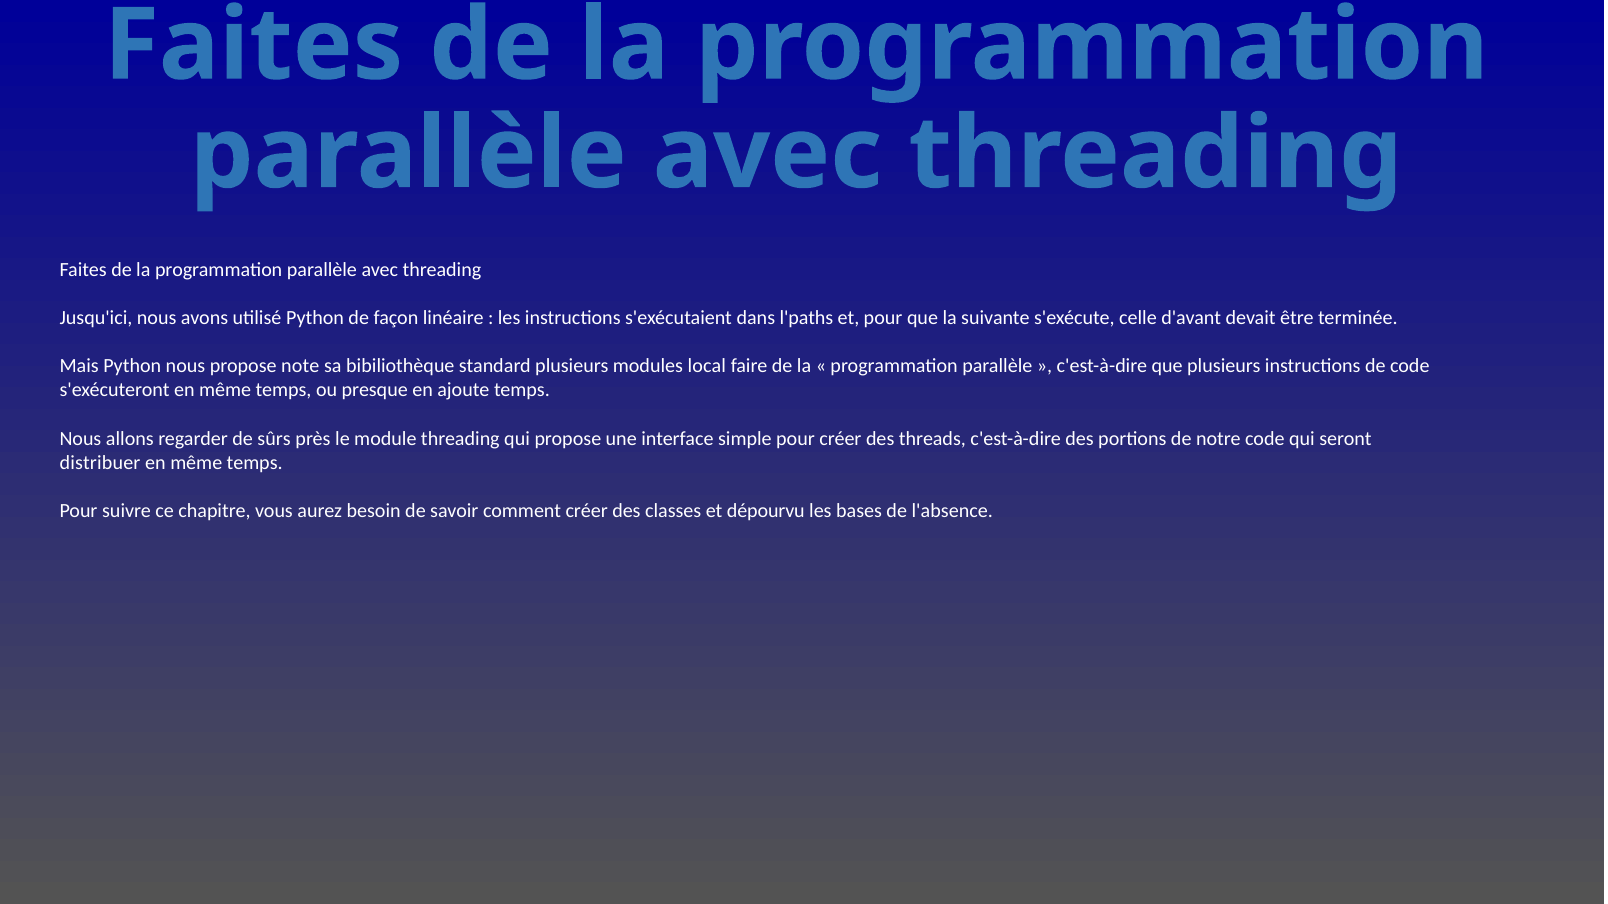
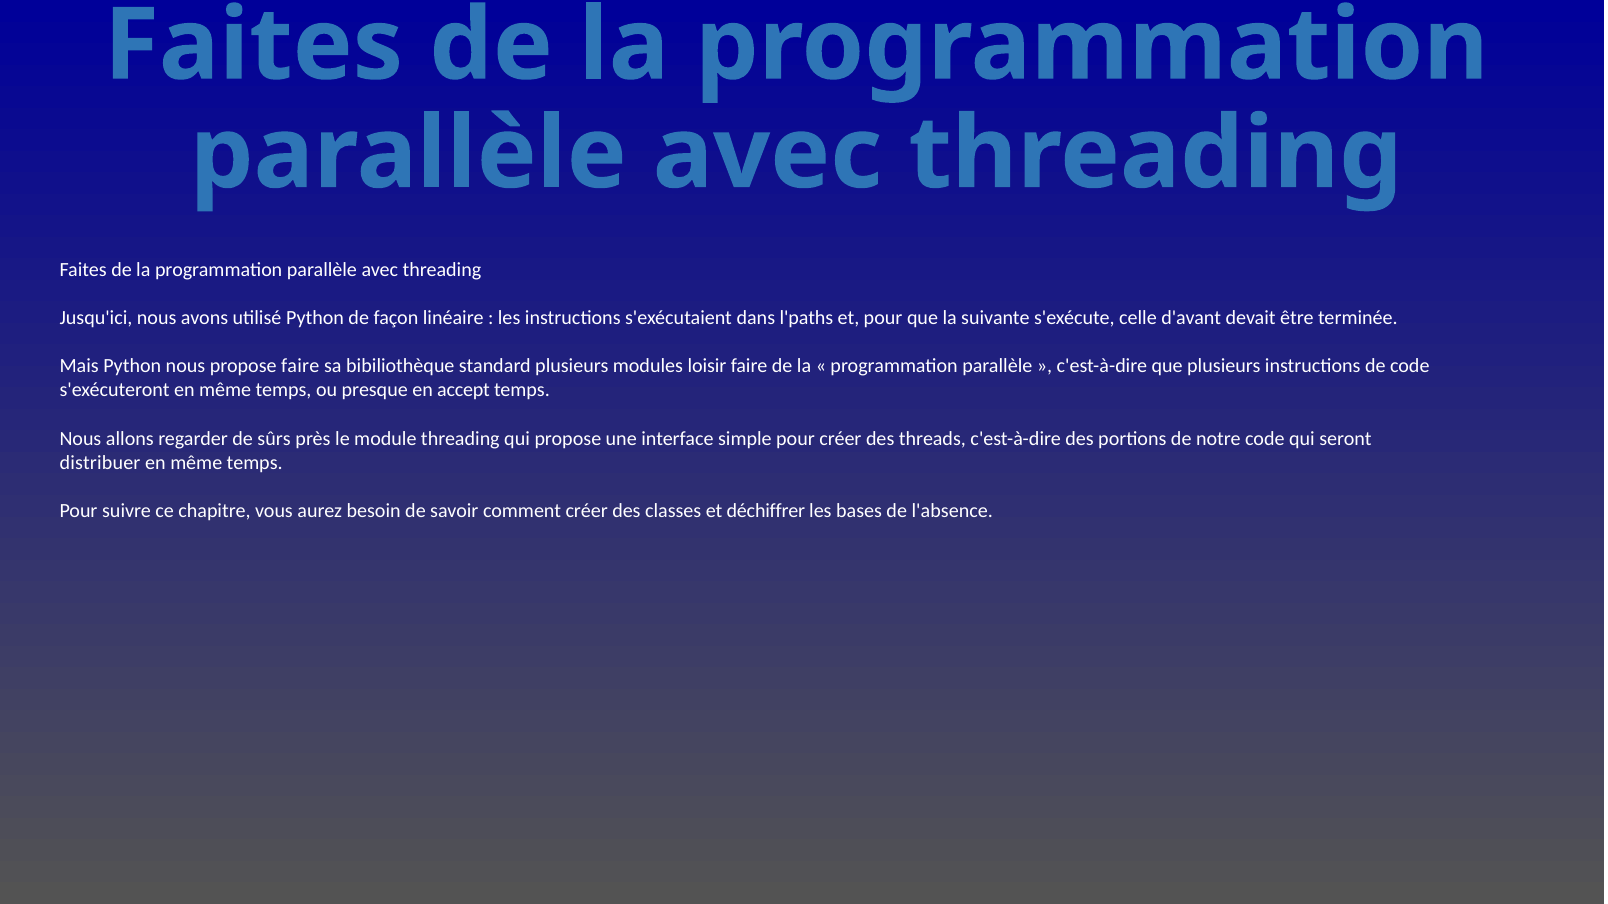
propose note: note -> faire
local: local -> loisir
ajoute: ajoute -> accept
dépourvu: dépourvu -> déchiffrer
